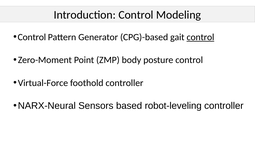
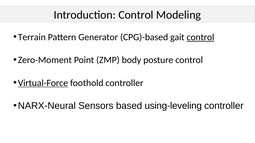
Control at (32, 37): Control -> Terrain
Virtual-Force underline: none -> present
robot-leveling: robot-leveling -> using-leveling
